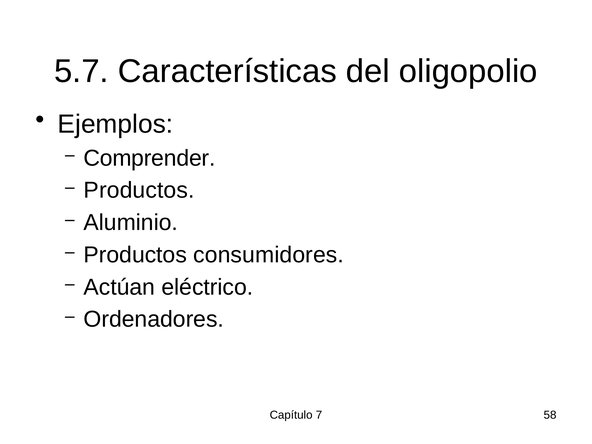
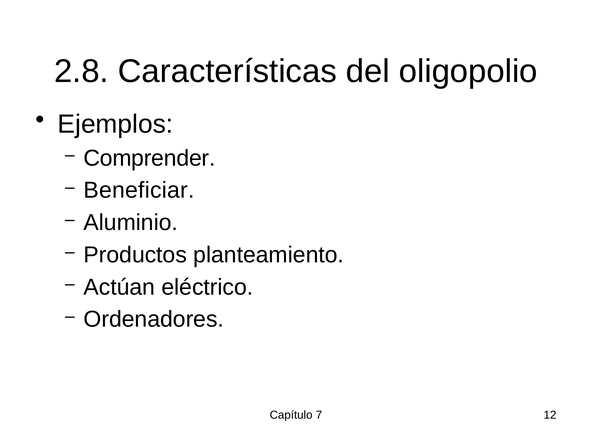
5.7: 5.7 -> 2.8
Productos at (139, 190): Productos -> Beneficiar
consumidores: consumidores -> planteamiento
58: 58 -> 12
